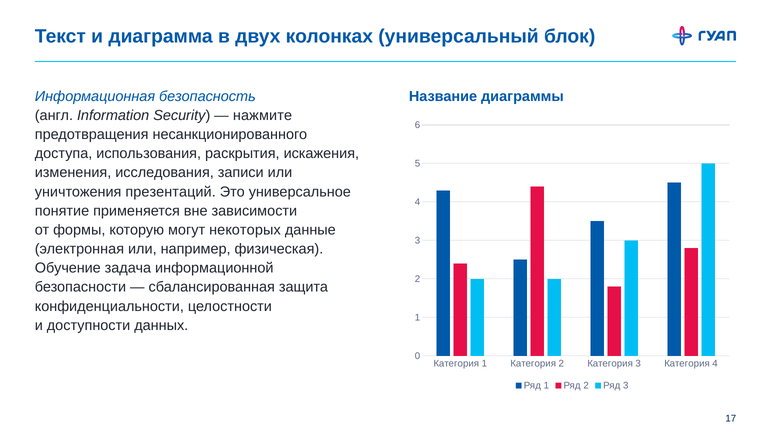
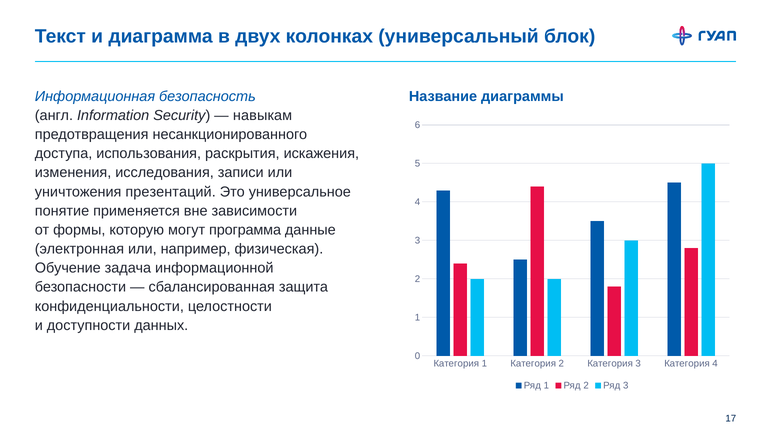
нажмите: нажмите -> навыкам
некоторых: некоторых -> программа
